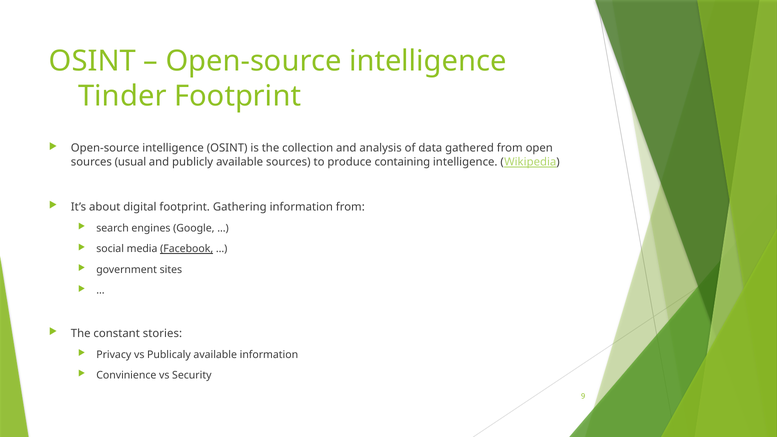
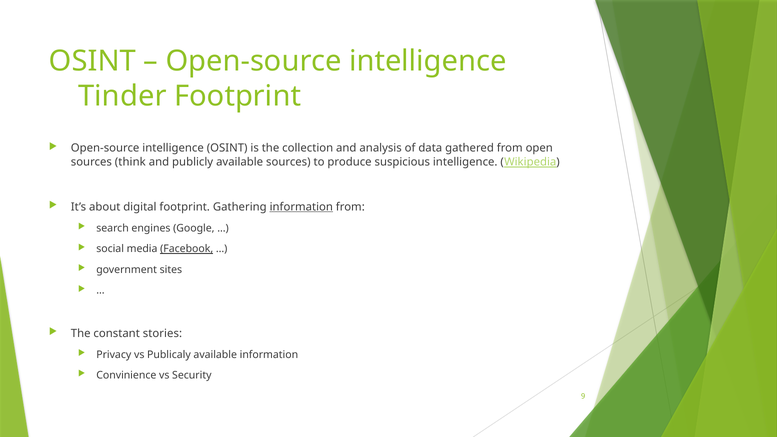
usual: usual -> think
containing: containing -> suspicious
information at (301, 207) underline: none -> present
